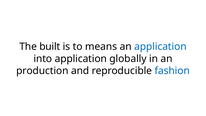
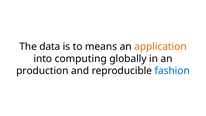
built: built -> data
application at (160, 47) colour: blue -> orange
into application: application -> computing
